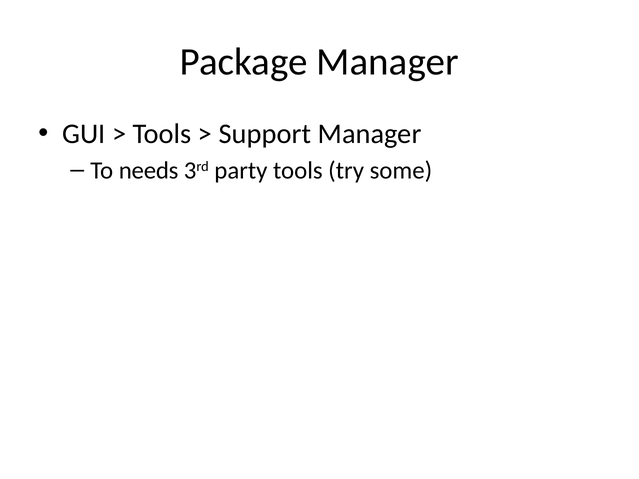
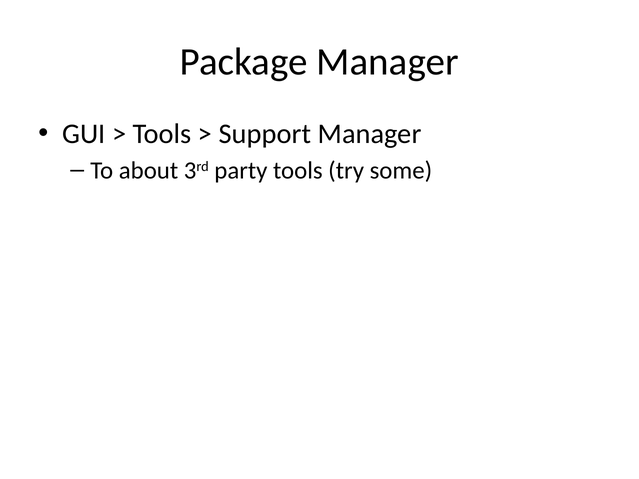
needs: needs -> about
